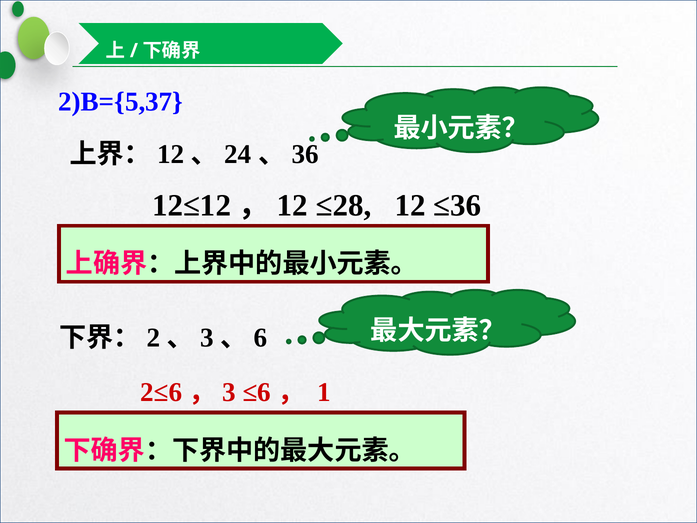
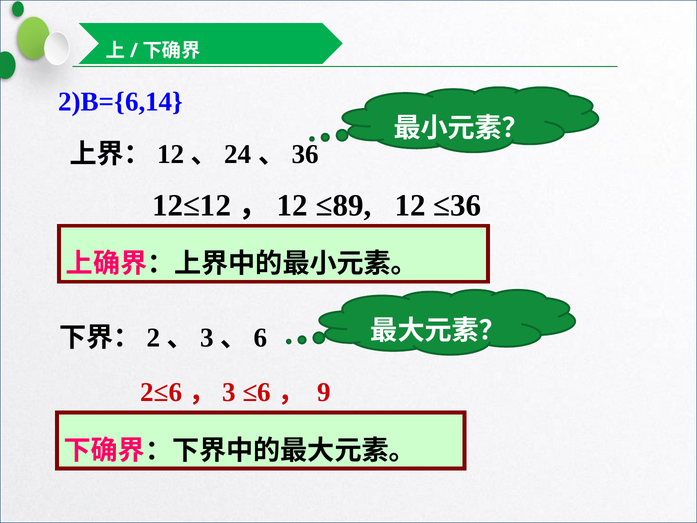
2)B={5,37: 2)B={5,37 -> 2)B={6,14
≤28: ≤28 -> ≤89
1: 1 -> 9
